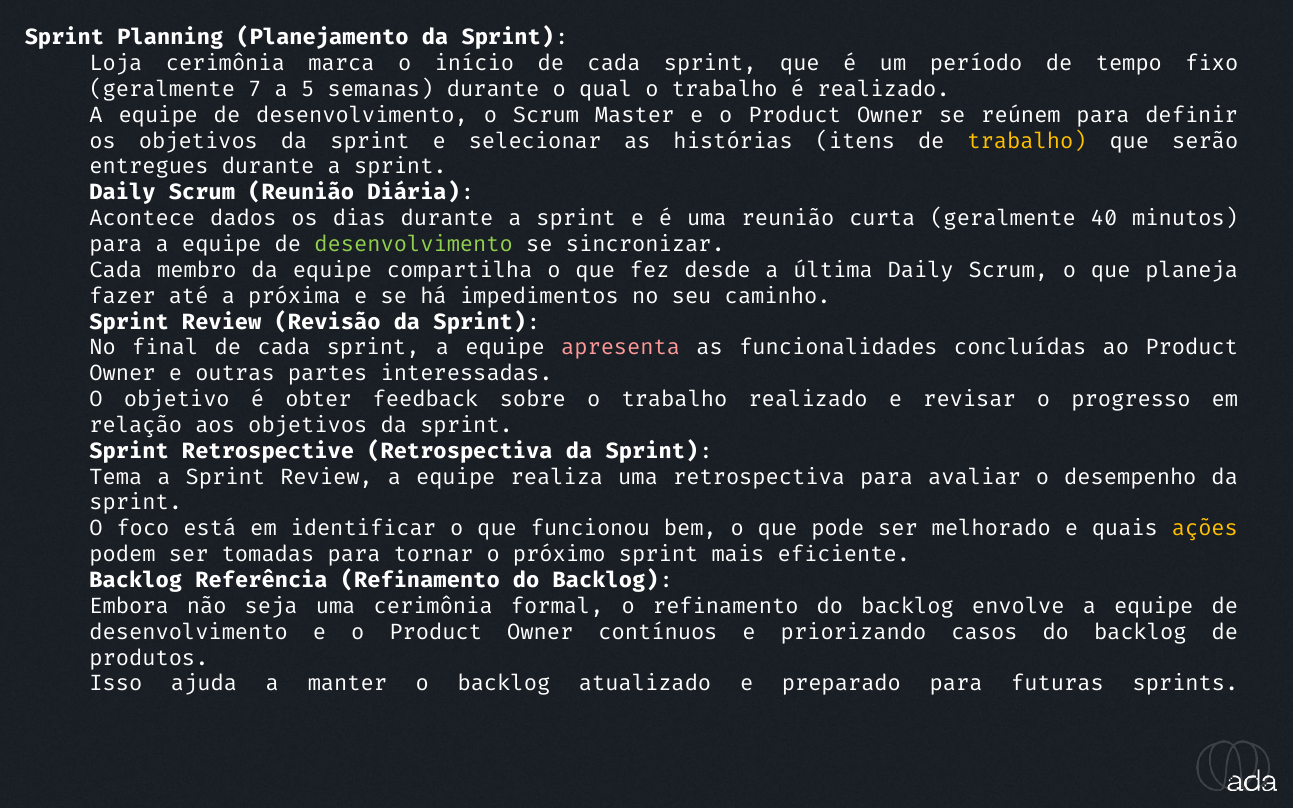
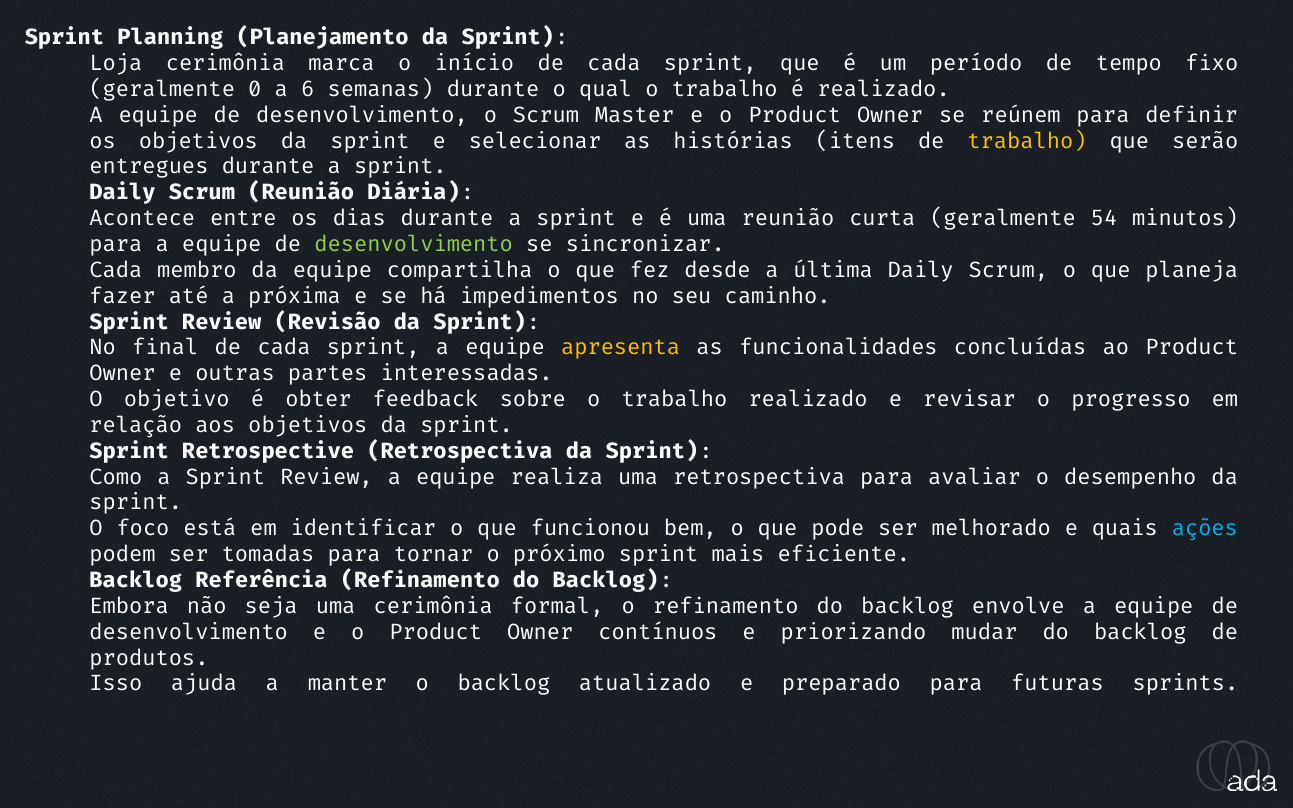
7: 7 -> 0
5: 5 -> 6
dados: dados -> entre
40: 40 -> 54
apresenta colour: pink -> yellow
Tema: Tema -> Como
ações colour: yellow -> light blue
casos: casos -> mudar
